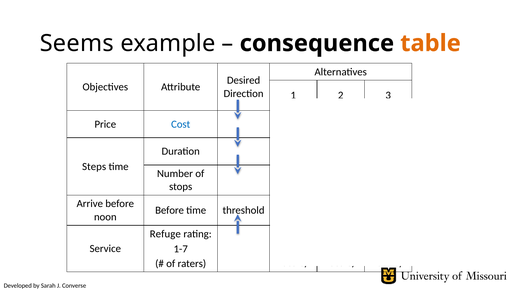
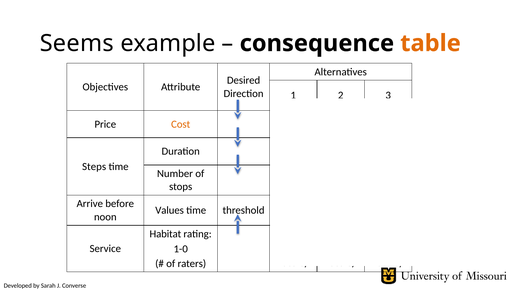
Cost colour: blue -> orange
Before at (170, 211): Before -> Values
Refuge: Refuge -> Habitat
1-7: 1-7 -> 1-0
